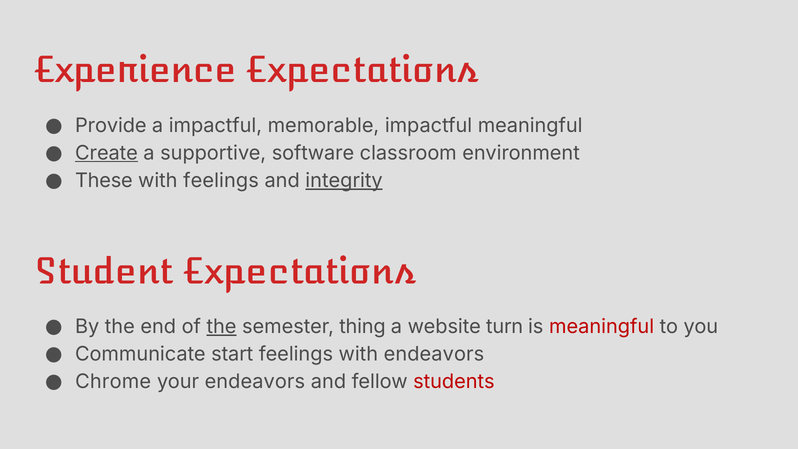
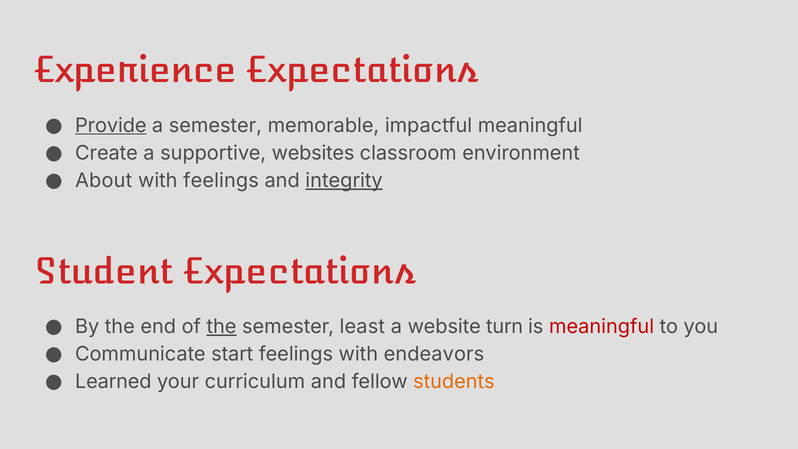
Provide underline: none -> present
a impactful: impactful -> semester
Create underline: present -> none
software: software -> websites
These: These -> About
thing: thing -> least
Chrome: Chrome -> Learned
your endeavors: endeavors -> curriculum
students colour: red -> orange
